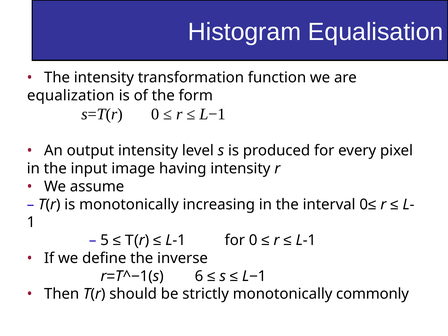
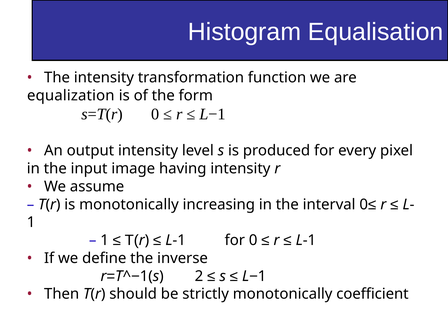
5 at (105, 240): 5 -> 1
6: 6 -> 2
commonly: commonly -> coefficient
